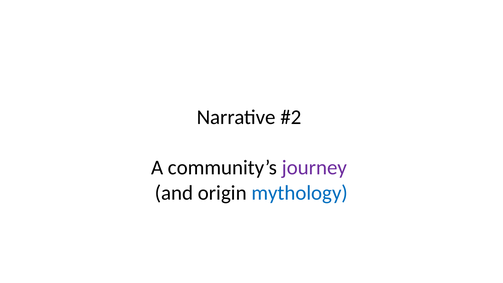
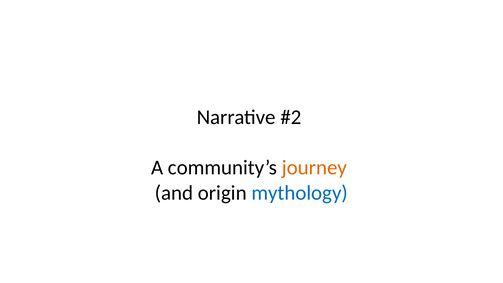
journey colour: purple -> orange
